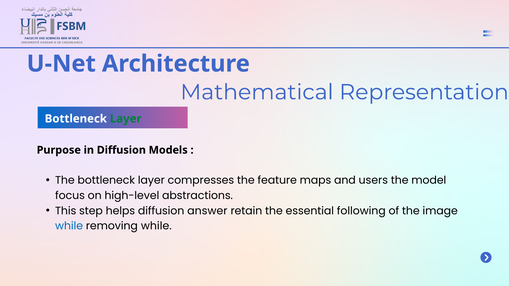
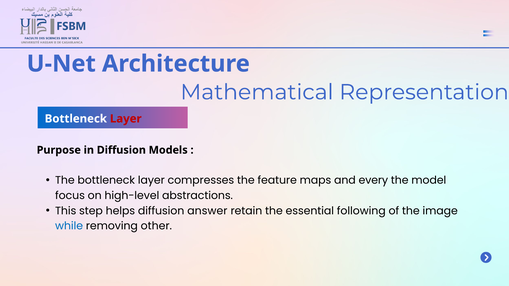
Layer at (126, 119) colour: green -> red
users: users -> every
removing while: while -> other
